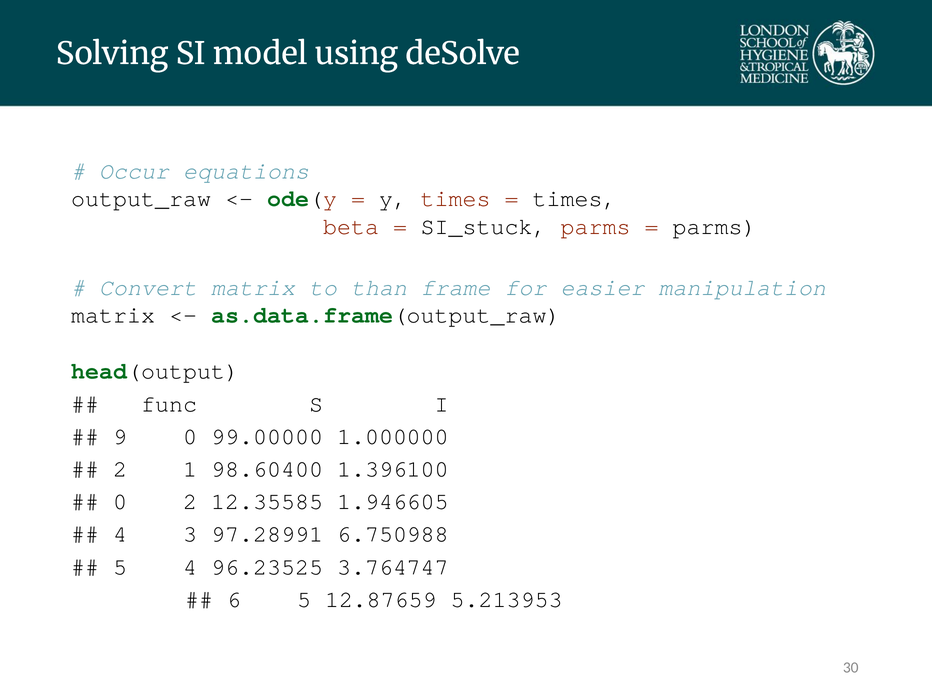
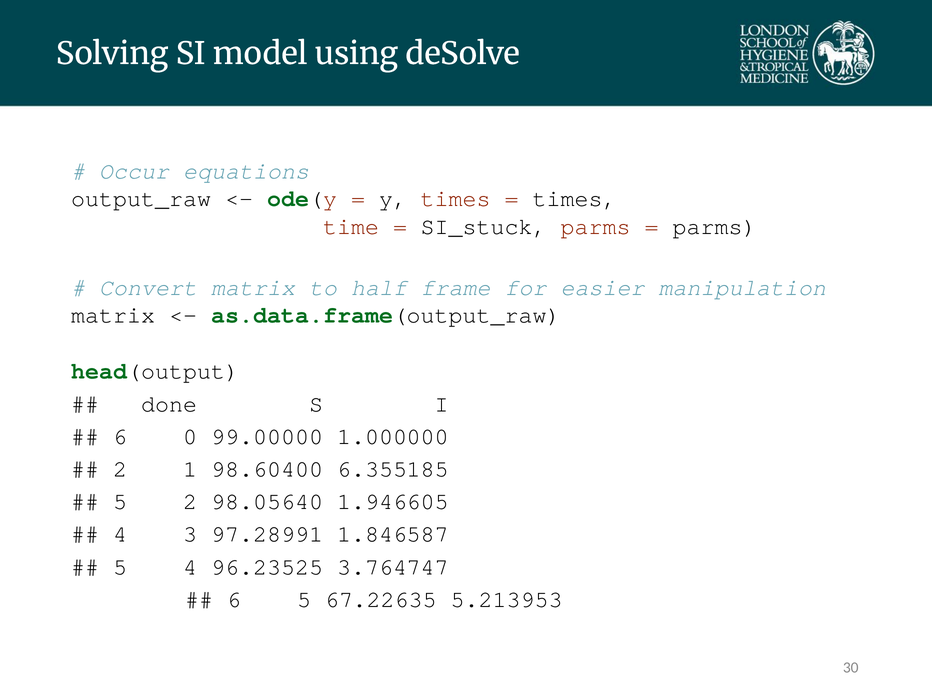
beta: beta -> time
than: than -> half
func: func -> done
9 at (120, 436): 9 -> 6
1.396100: 1.396100 -> 6.355185
0 at (120, 502): 0 -> 5
12.35585: 12.35585 -> 98.05640
6.750988: 6.750988 -> 1.846587
12.87659: 12.87659 -> 67.22635
